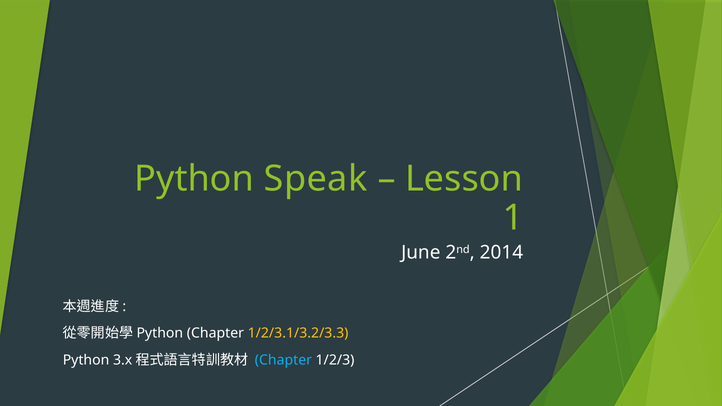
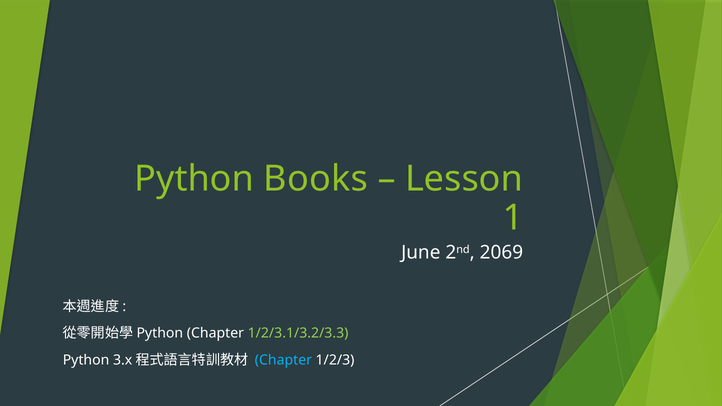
Speak: Speak -> Books
2014: 2014 -> 2069
1/2/3.1/3.2/3.3 colour: yellow -> light green
